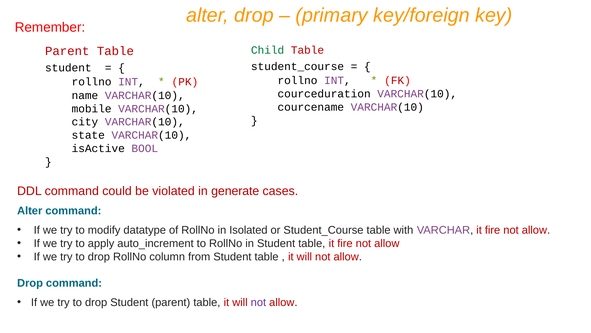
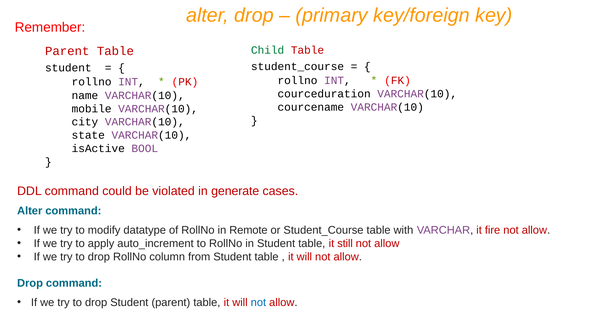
Isolated: Isolated -> Remote
table it fire: fire -> still
not at (258, 302) colour: purple -> blue
